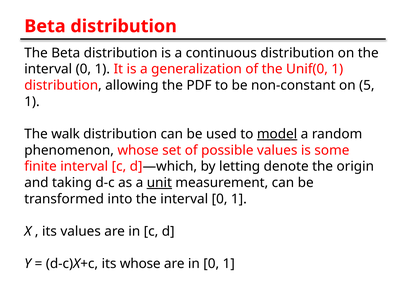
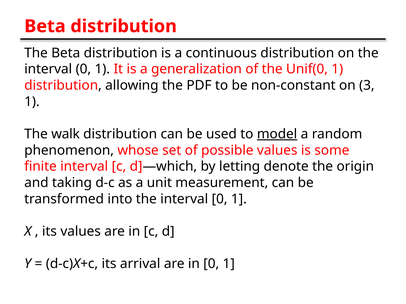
5: 5 -> 3
unit underline: present -> none
its whose: whose -> arrival
